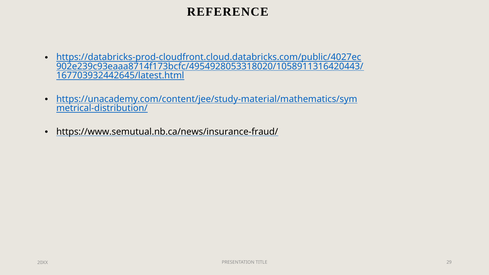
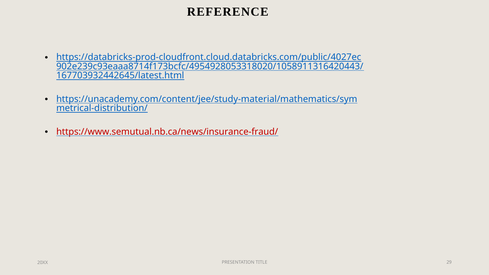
https://www.semutual.nb.ca/news/insurance-fraud/ colour: black -> red
